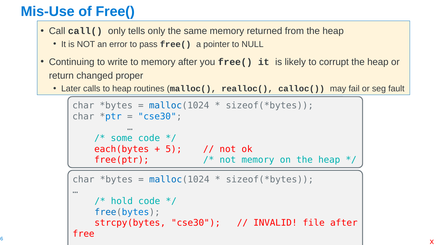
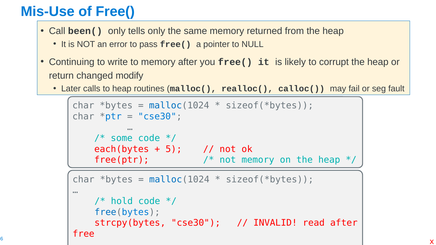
call(: call( -> been(
proper: proper -> modify
file: file -> read
